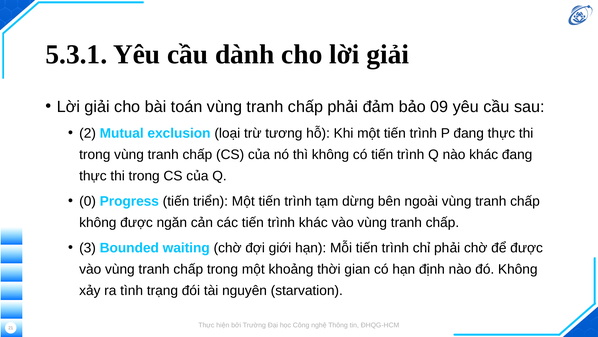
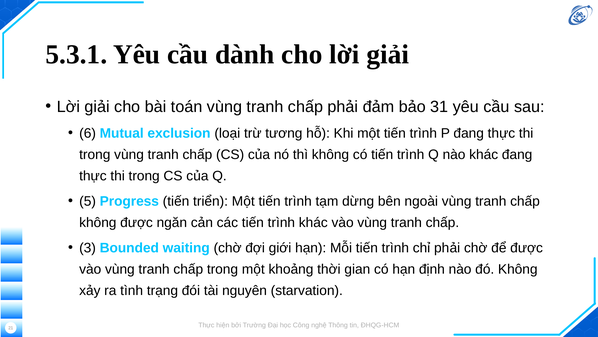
09: 09 -> 31
2: 2 -> 6
0: 0 -> 5
